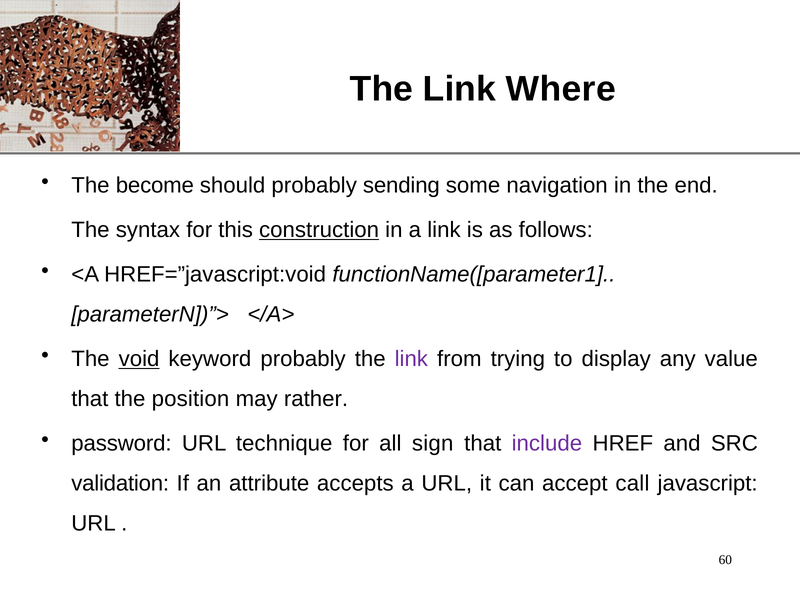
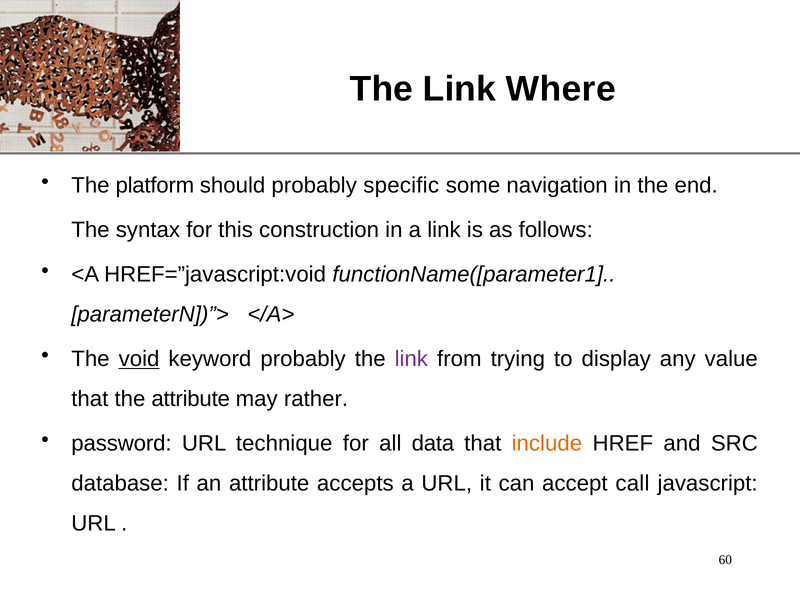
become: become -> platform
sending: sending -> specific
construction underline: present -> none
the position: position -> attribute
sign: sign -> data
include colour: purple -> orange
validation: validation -> database
